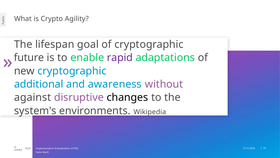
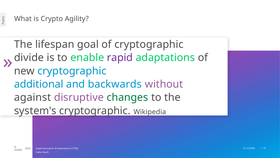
future: future -> divide
awareness: awareness -> backwards
changes colour: black -> green
system's environments: environments -> cryptographic
